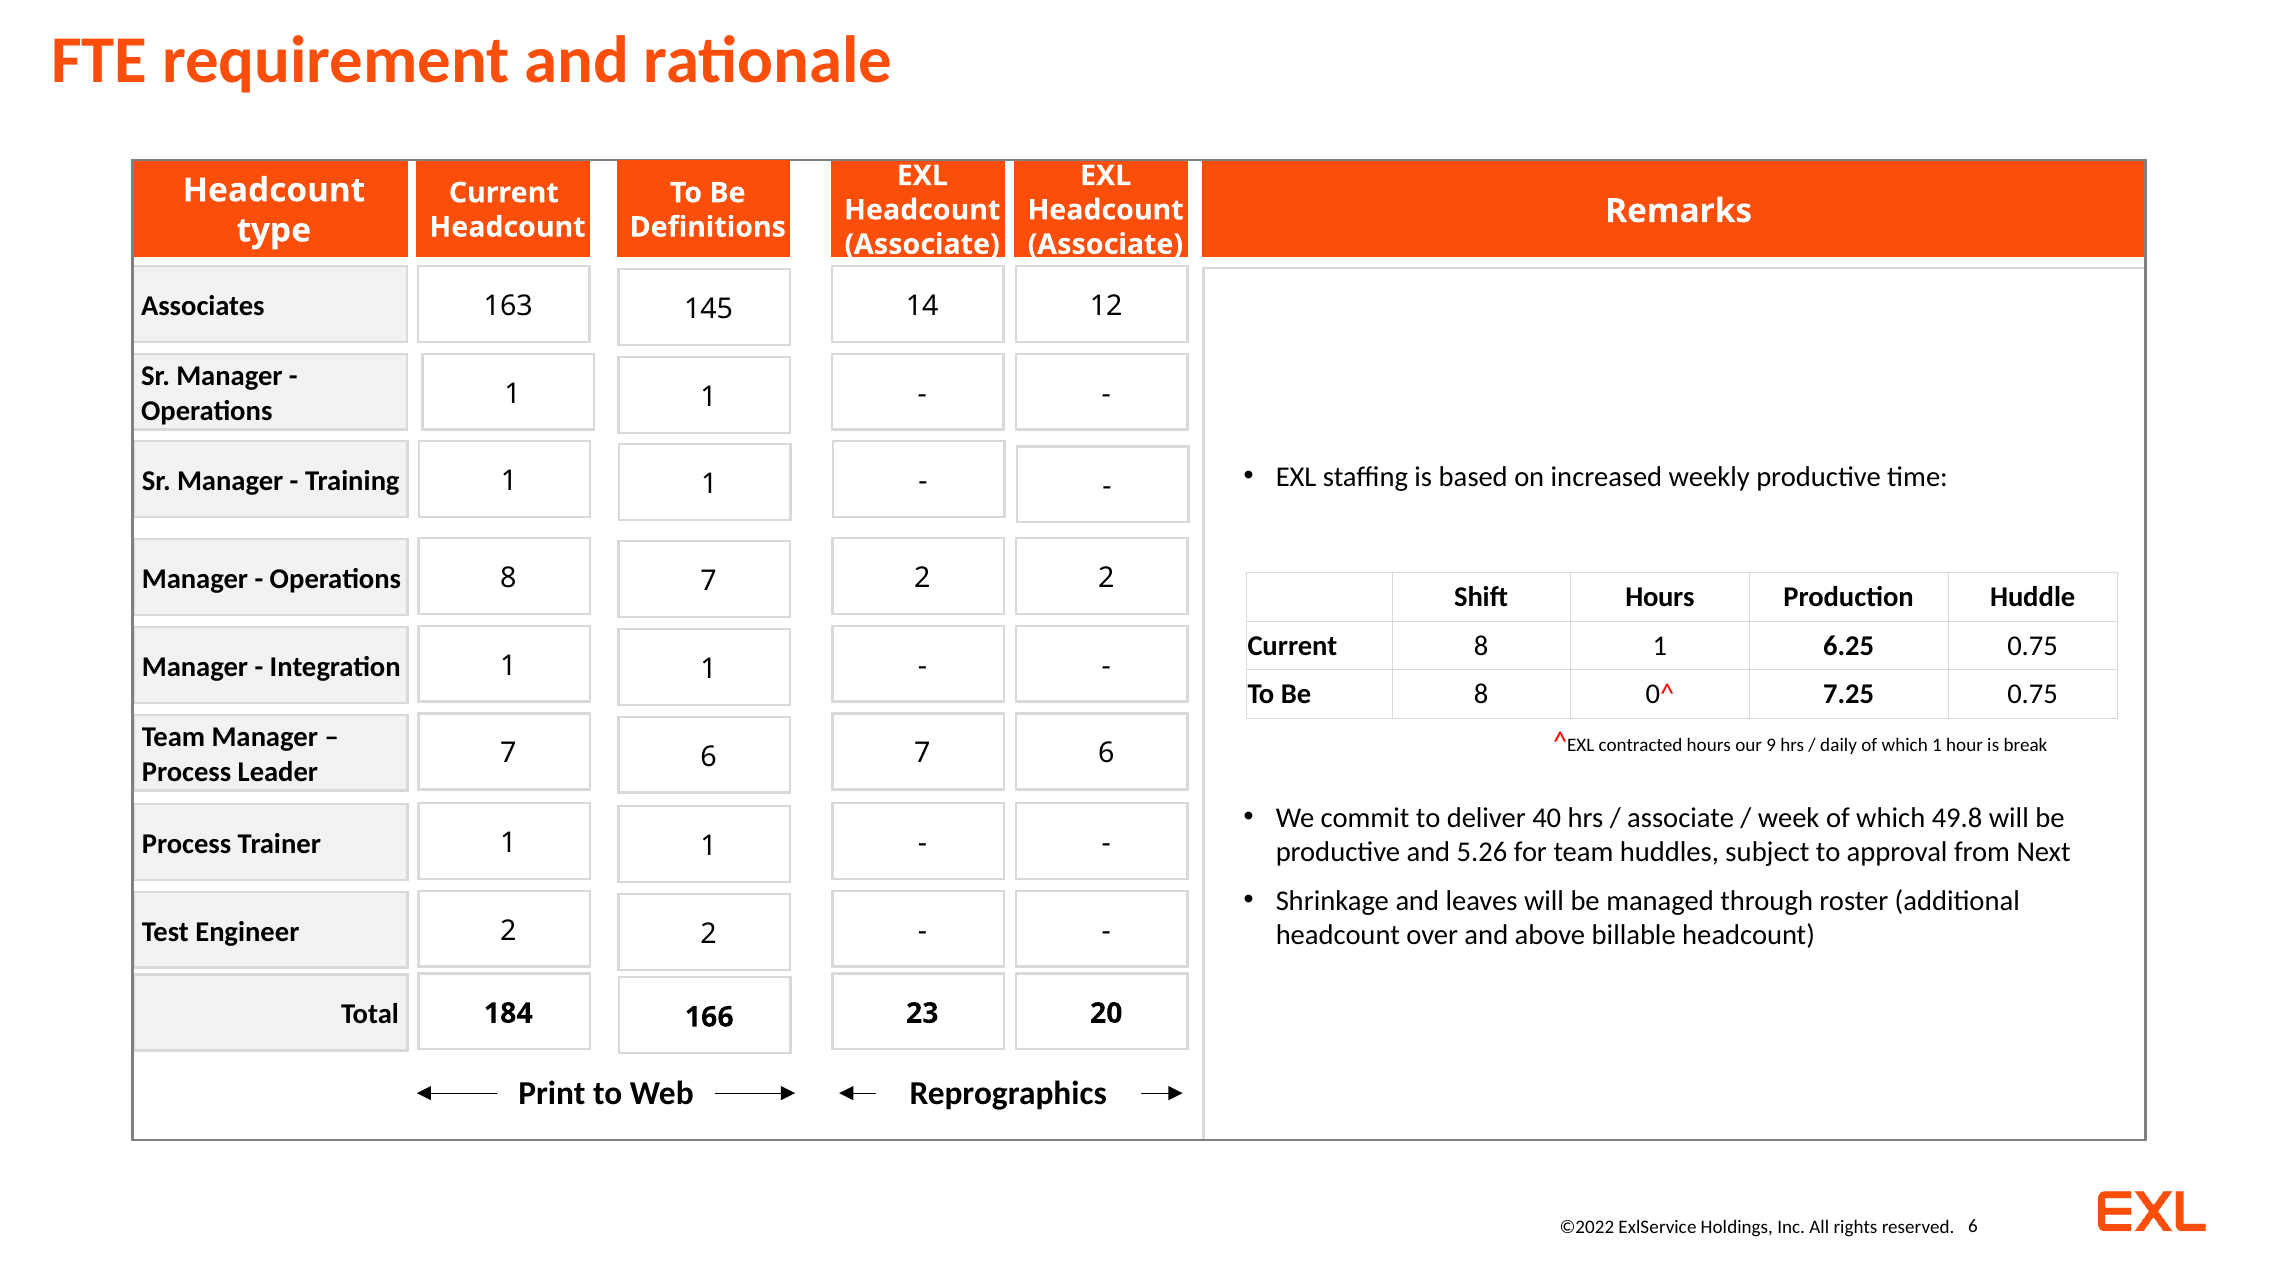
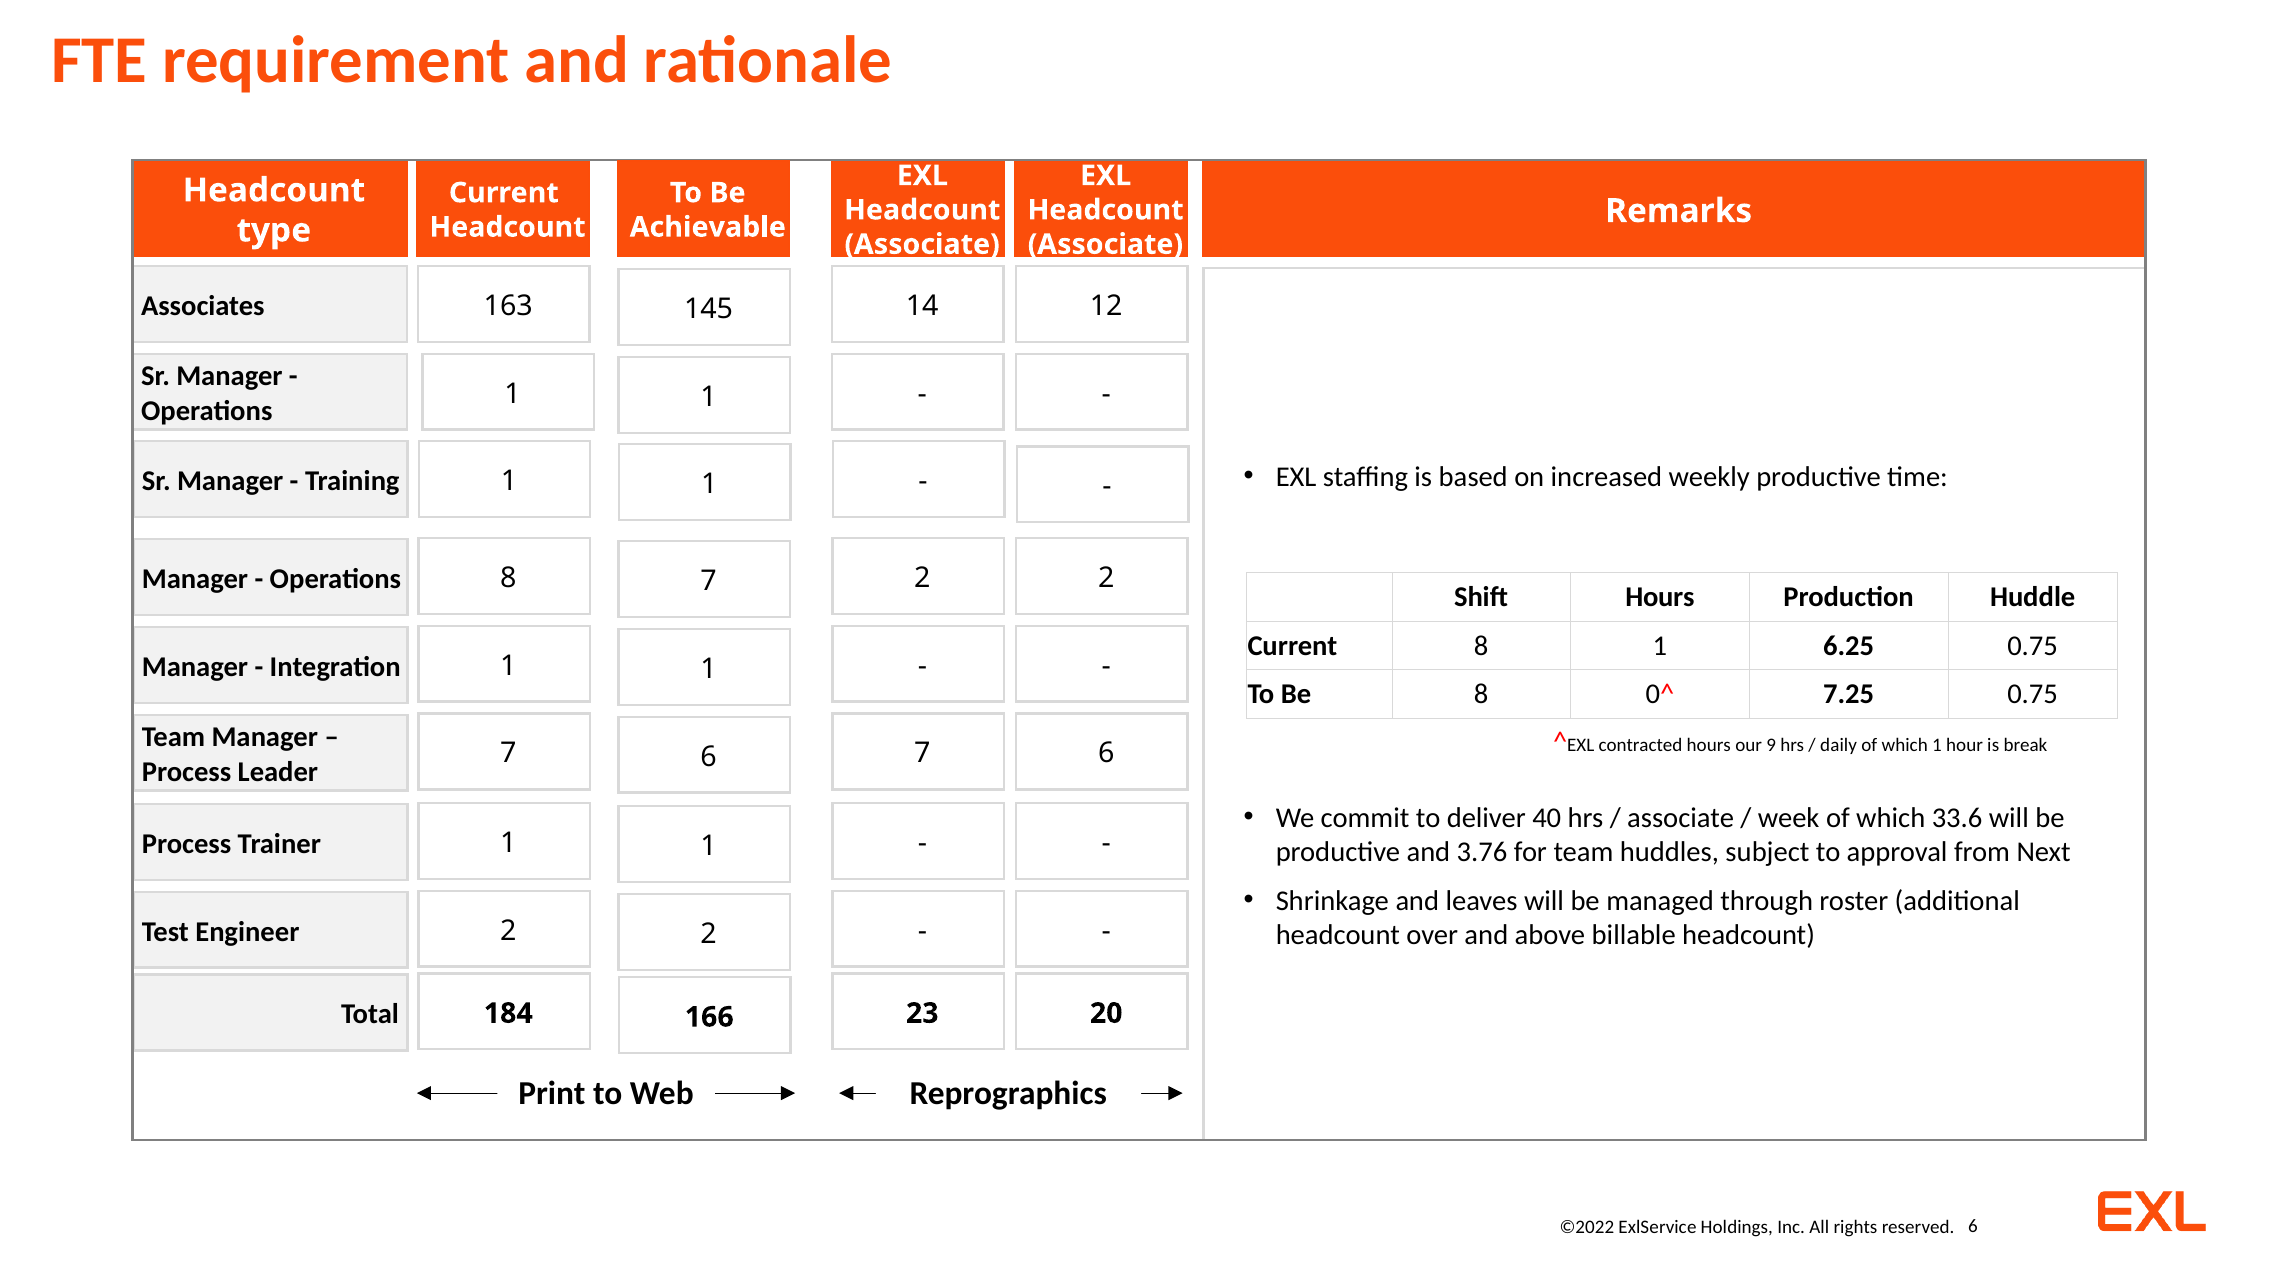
Definitions: Definitions -> Achievable
49.8: 49.8 -> 33.6
5.26: 5.26 -> 3.76
